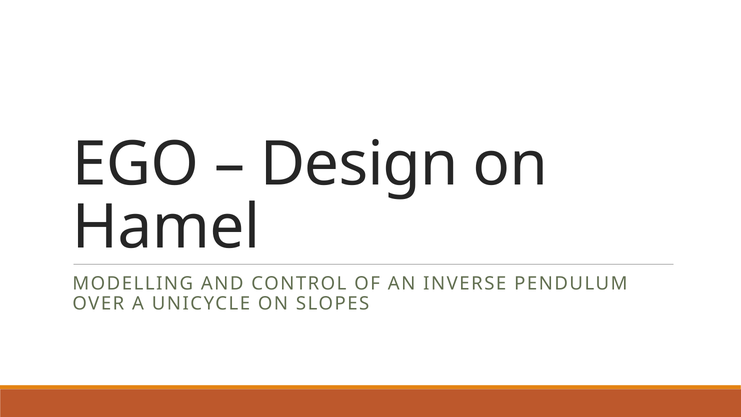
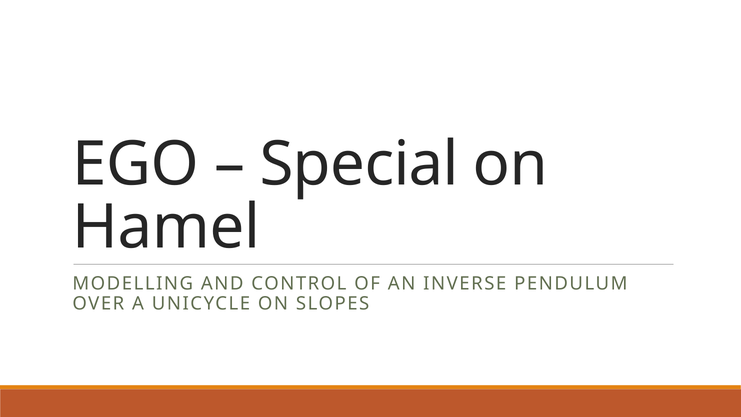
Design: Design -> Special
